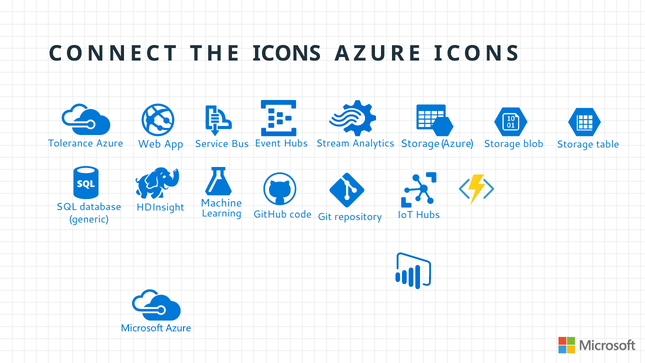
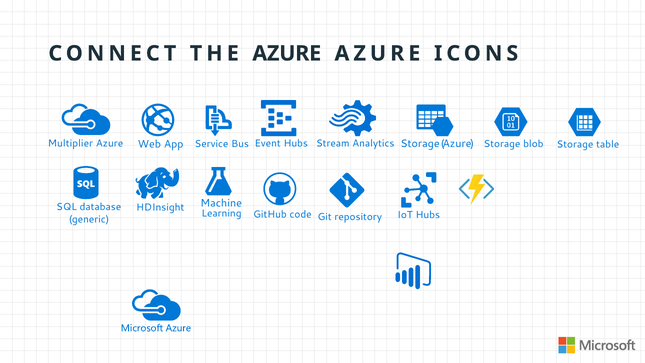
THE ICONS: ICONS -> AZURE
Tolerance: Tolerance -> Multiplier
